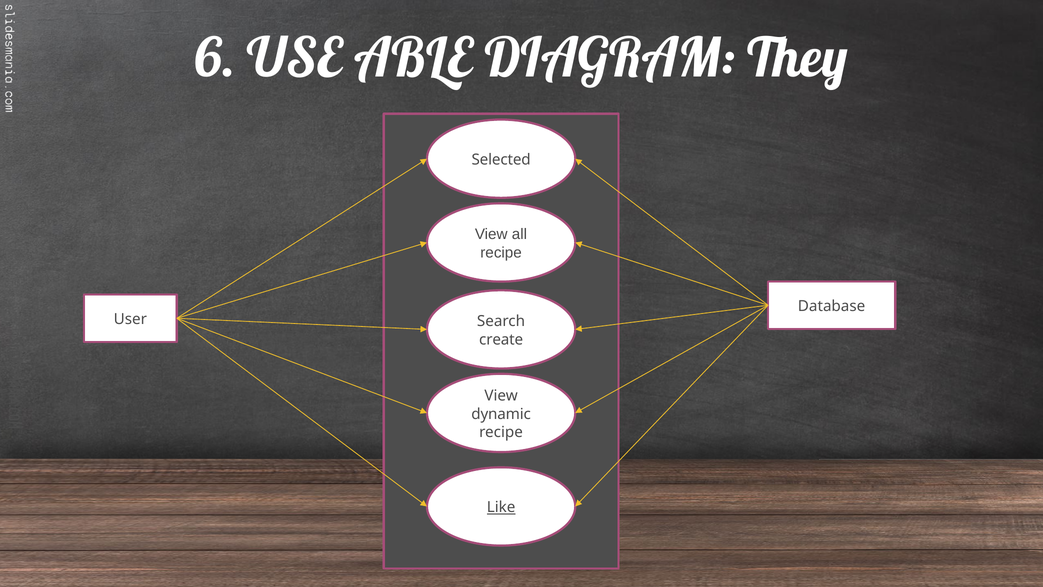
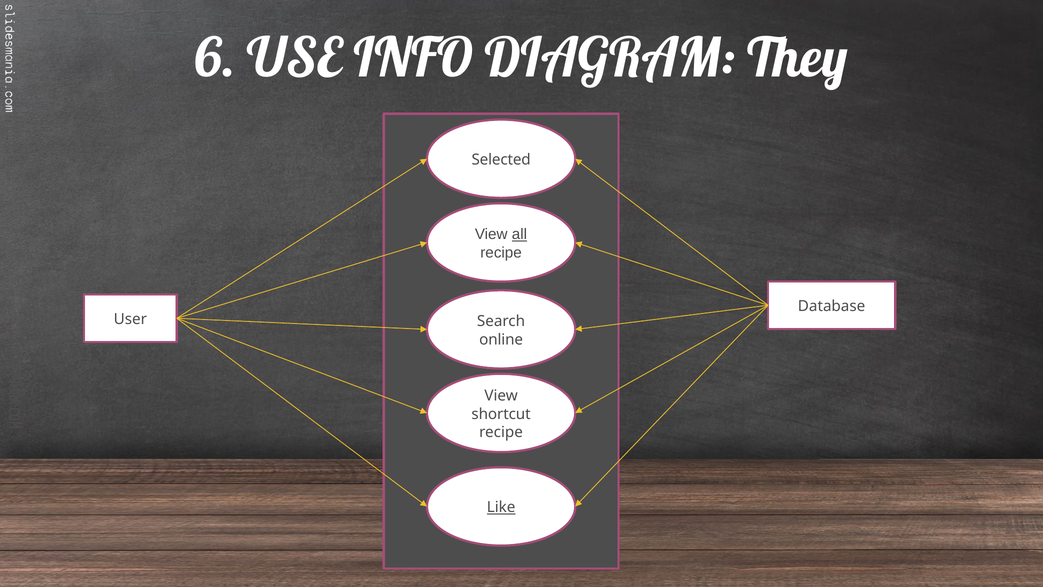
ABLE: ABLE -> INFO
all underline: none -> present
create: create -> online
dynamic: dynamic -> shortcut
